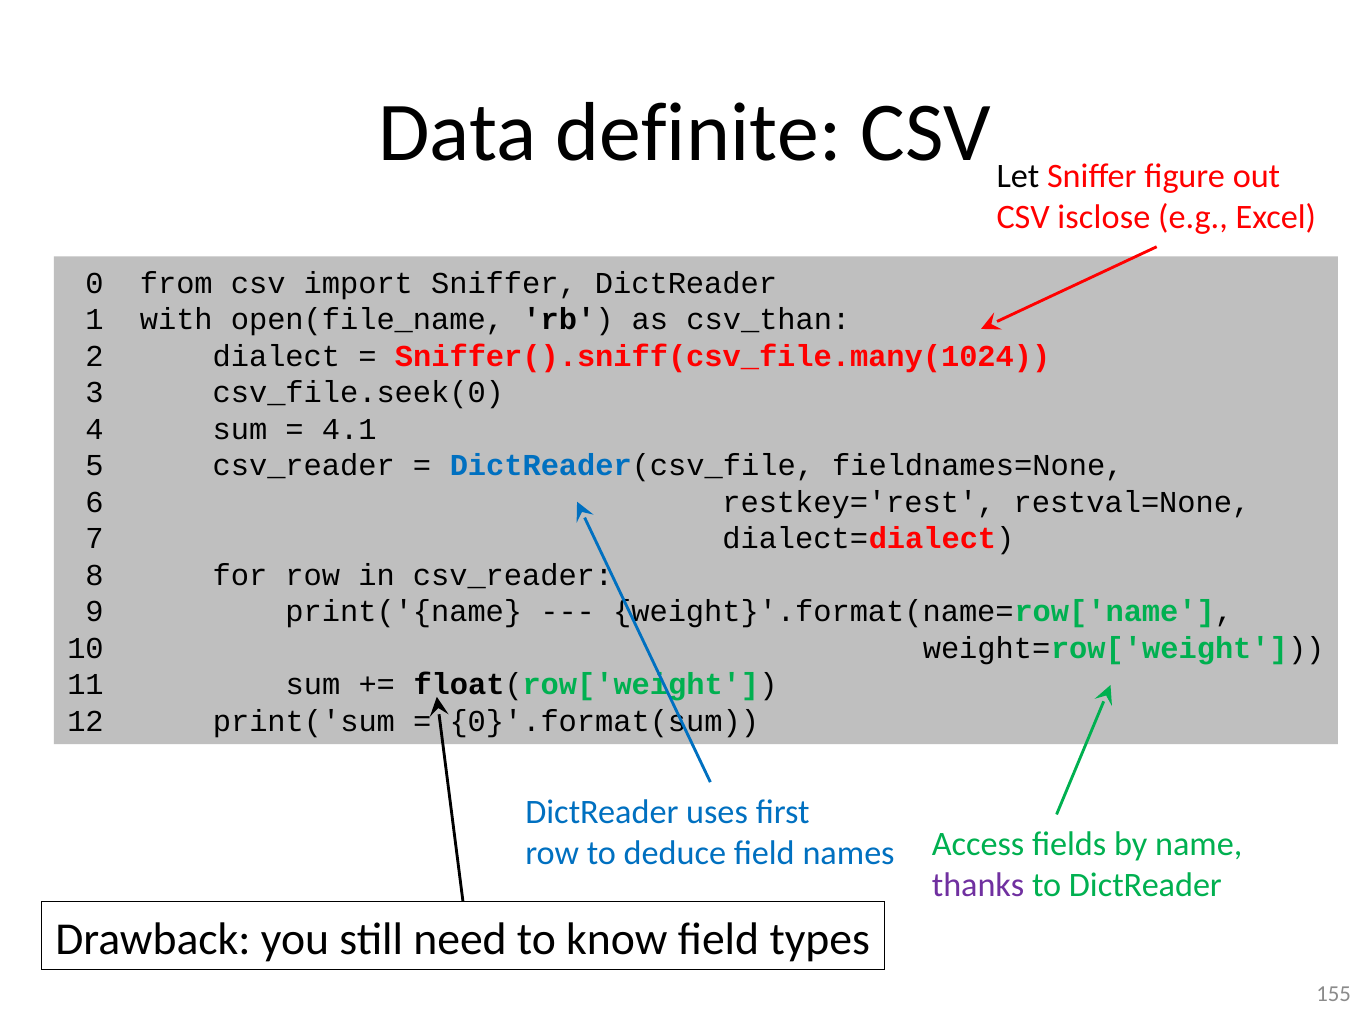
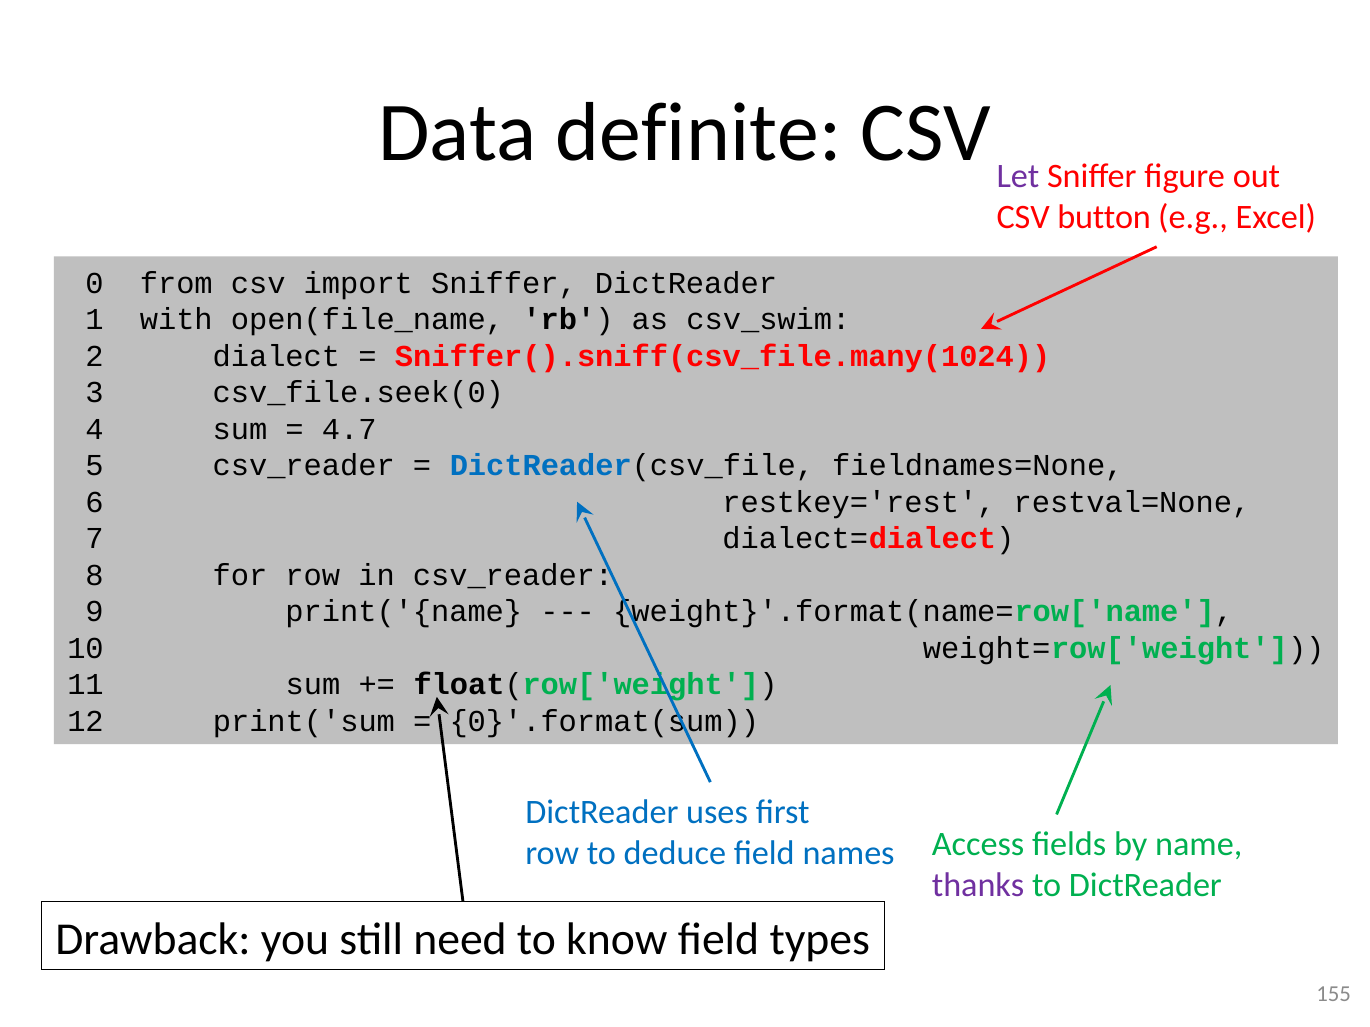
Let colour: black -> purple
isclose: isclose -> button
csv_than: csv_than -> csv_swim
4.1: 4.1 -> 4.7
